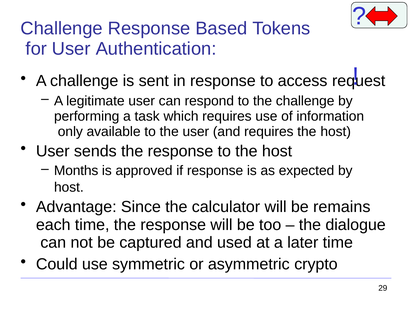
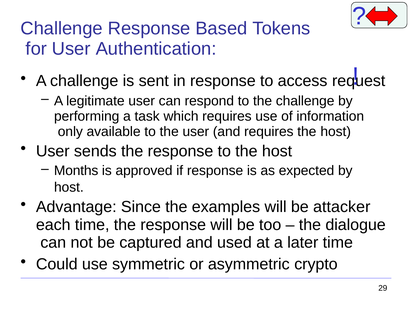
calculator: calculator -> examples
remains: remains -> attacker
